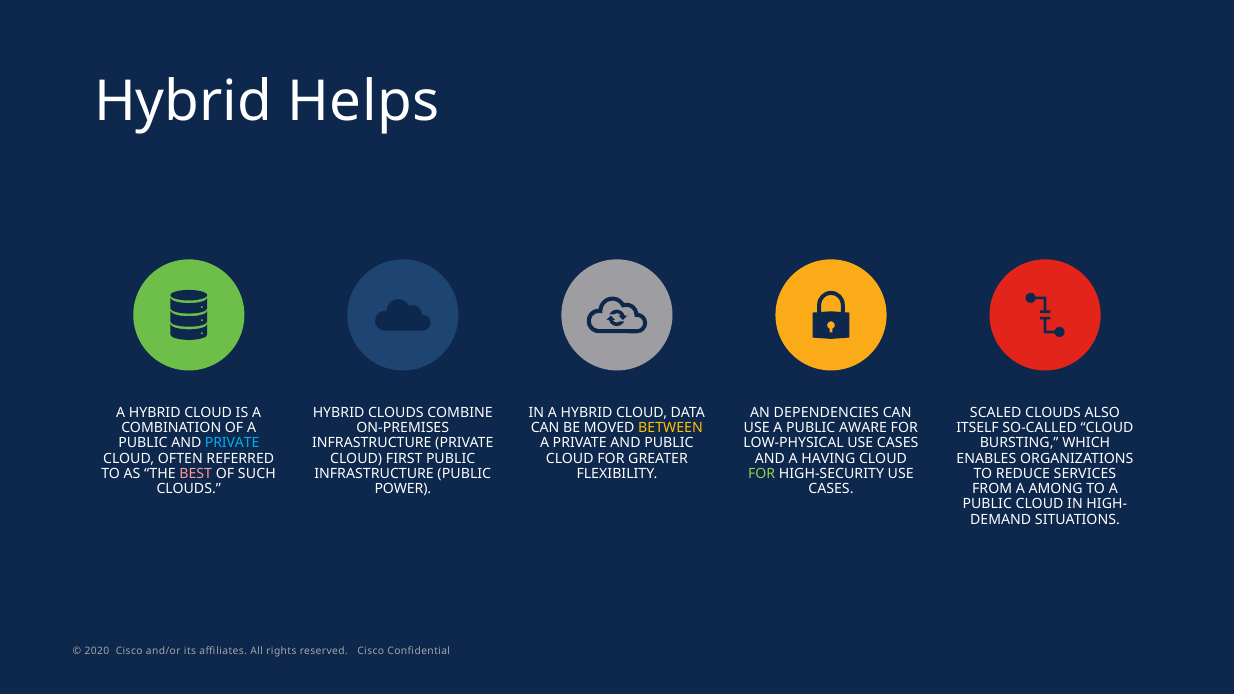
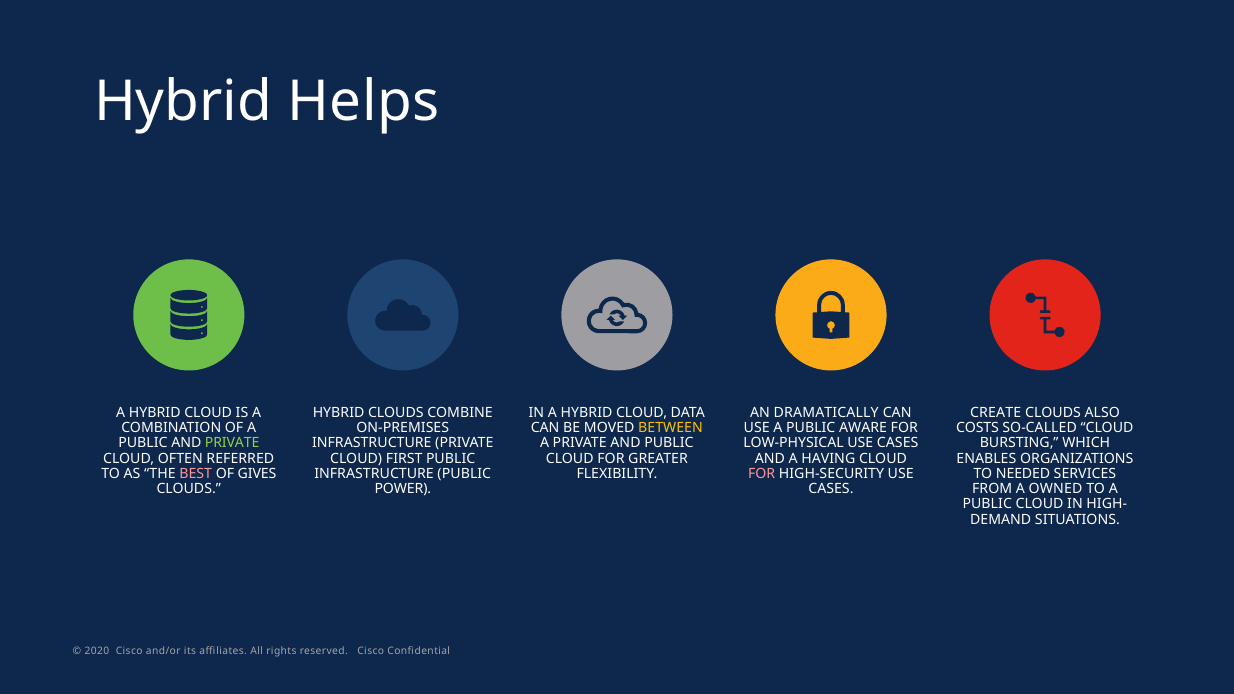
DEPENDENCIES: DEPENDENCIES -> DRAMATICALLY
SCALED: SCALED -> CREATE
ITSELF: ITSELF -> COSTS
PRIVATE at (232, 443) colour: light blue -> light green
SUCH: SUCH -> GIVES
FOR at (762, 474) colour: light green -> pink
REDUCE: REDUCE -> NEEDED
AMONG: AMONG -> OWNED
